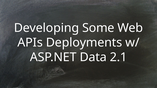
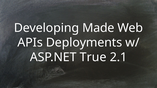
Some: Some -> Made
Data: Data -> True
